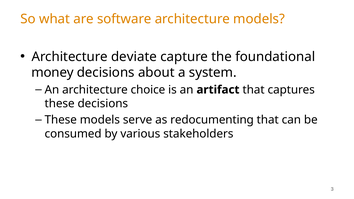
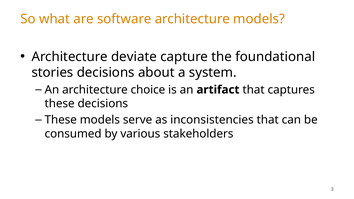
money: money -> stories
redocumenting: redocumenting -> inconsistencies
